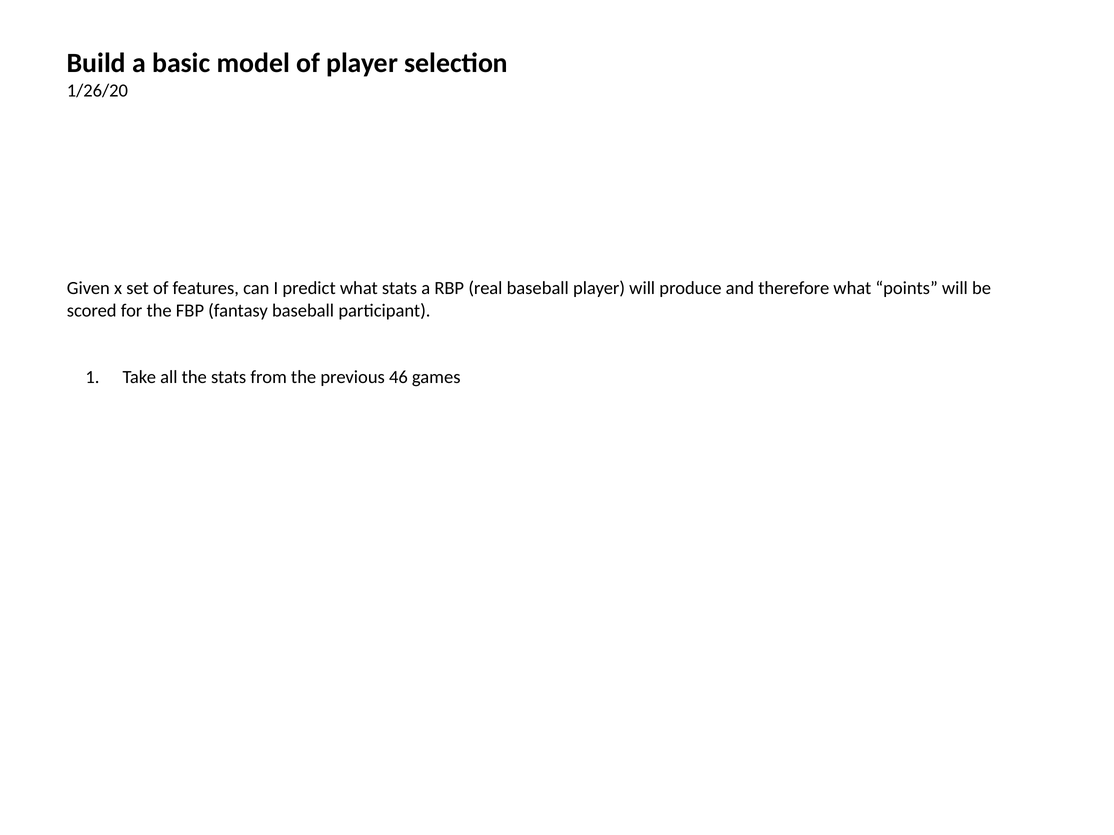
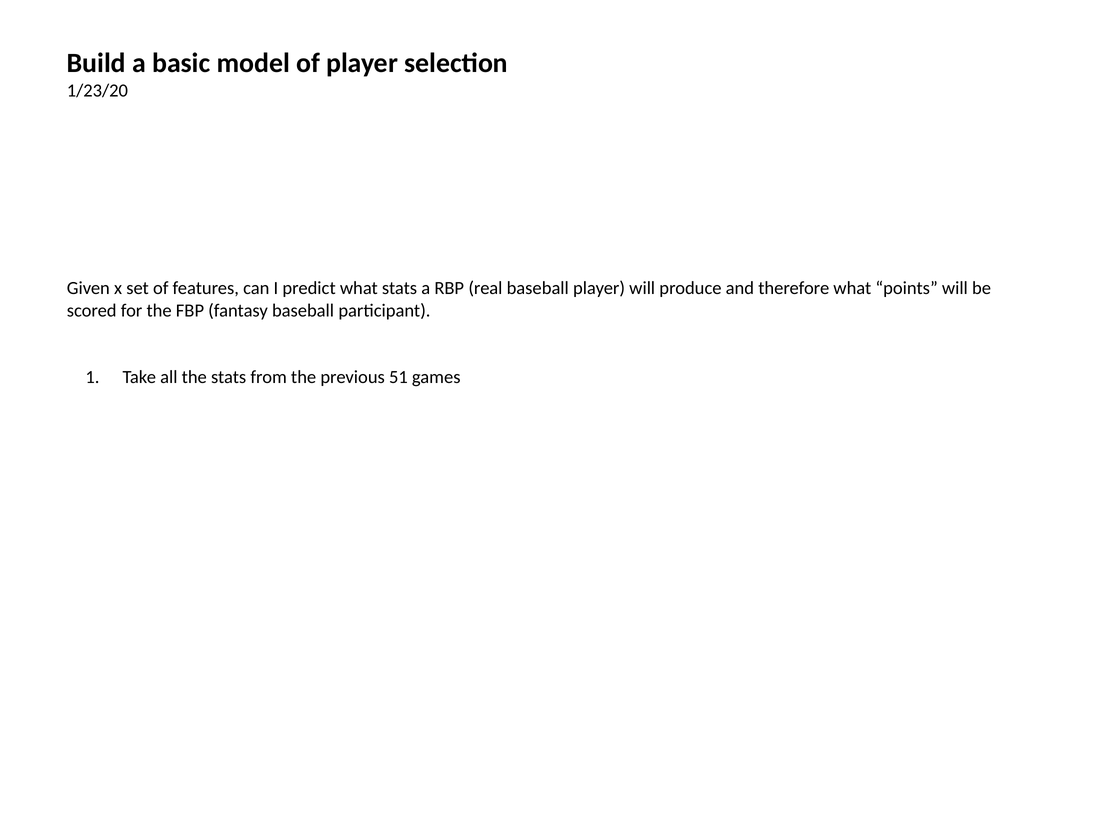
1/26/20: 1/26/20 -> 1/23/20
46: 46 -> 51
